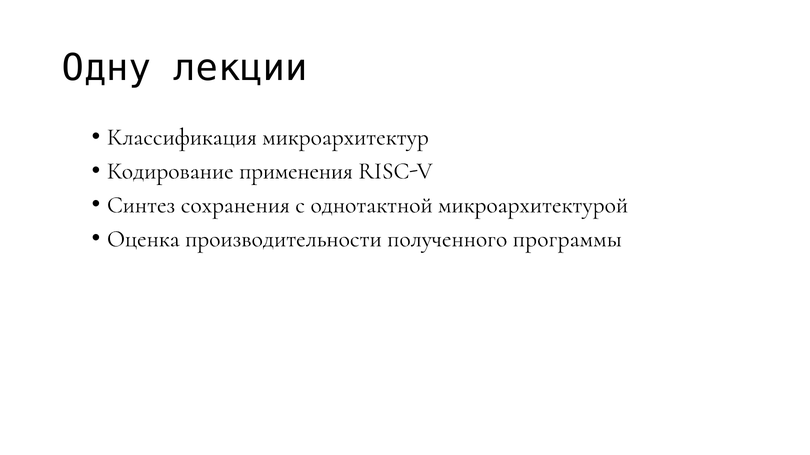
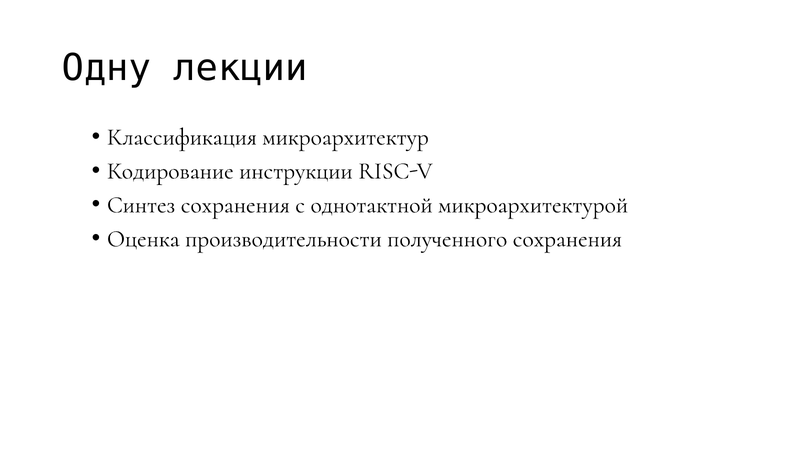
применения: применения -> инструкции
полученного программы: программы -> сохранения
